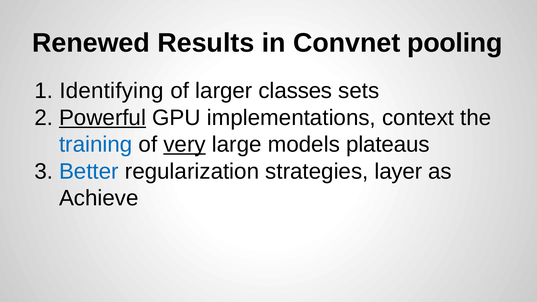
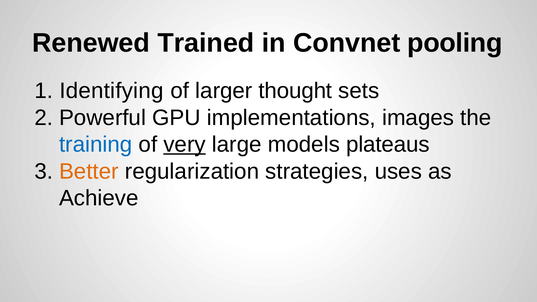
Results: Results -> Trained
classes: classes -> thought
Powerful underline: present -> none
context: context -> images
Better colour: blue -> orange
layer: layer -> uses
